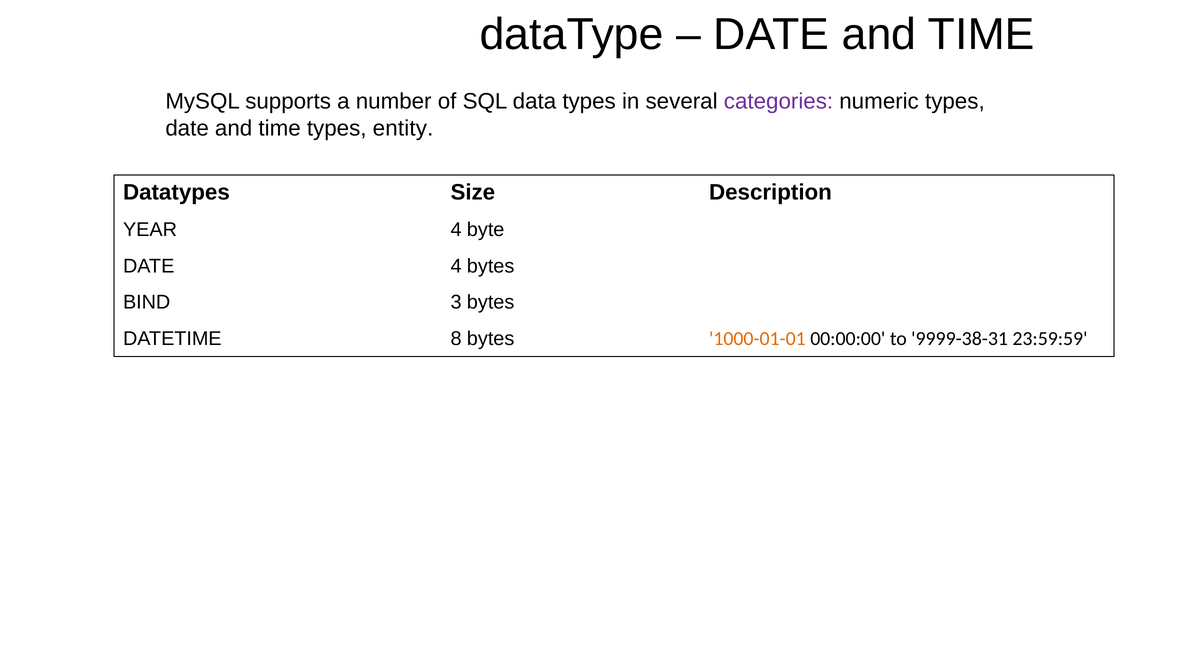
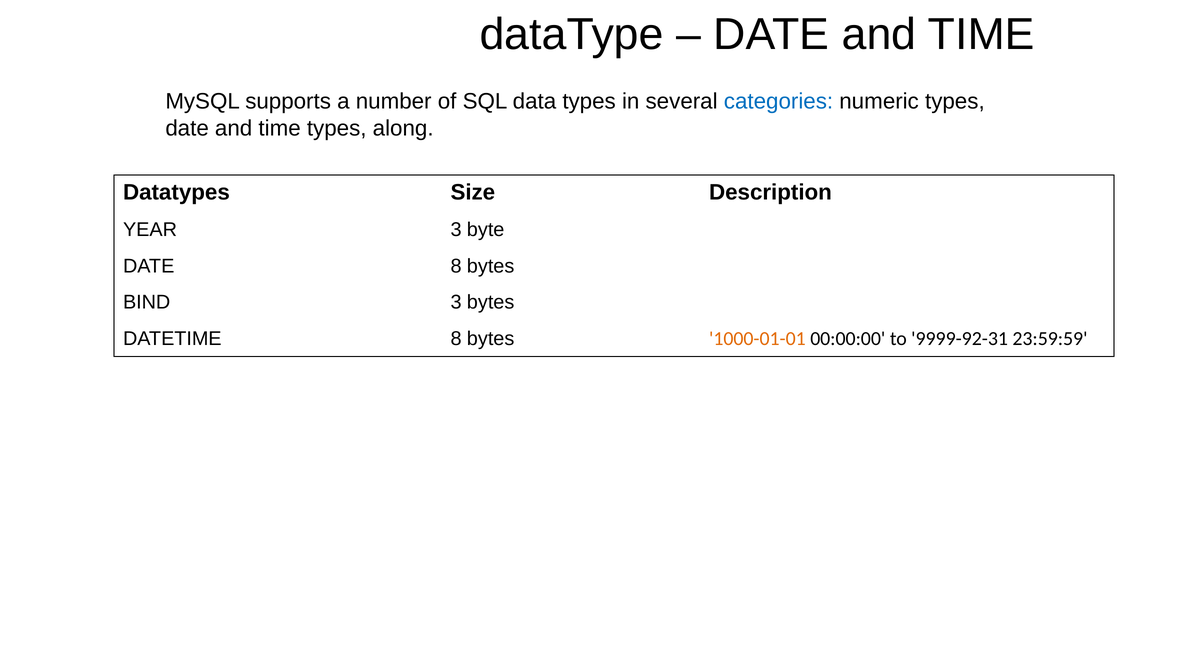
categories colour: purple -> blue
entity: entity -> along
YEAR 4: 4 -> 3
DATE 4: 4 -> 8
9999-38-31: 9999-38-31 -> 9999-92-31
